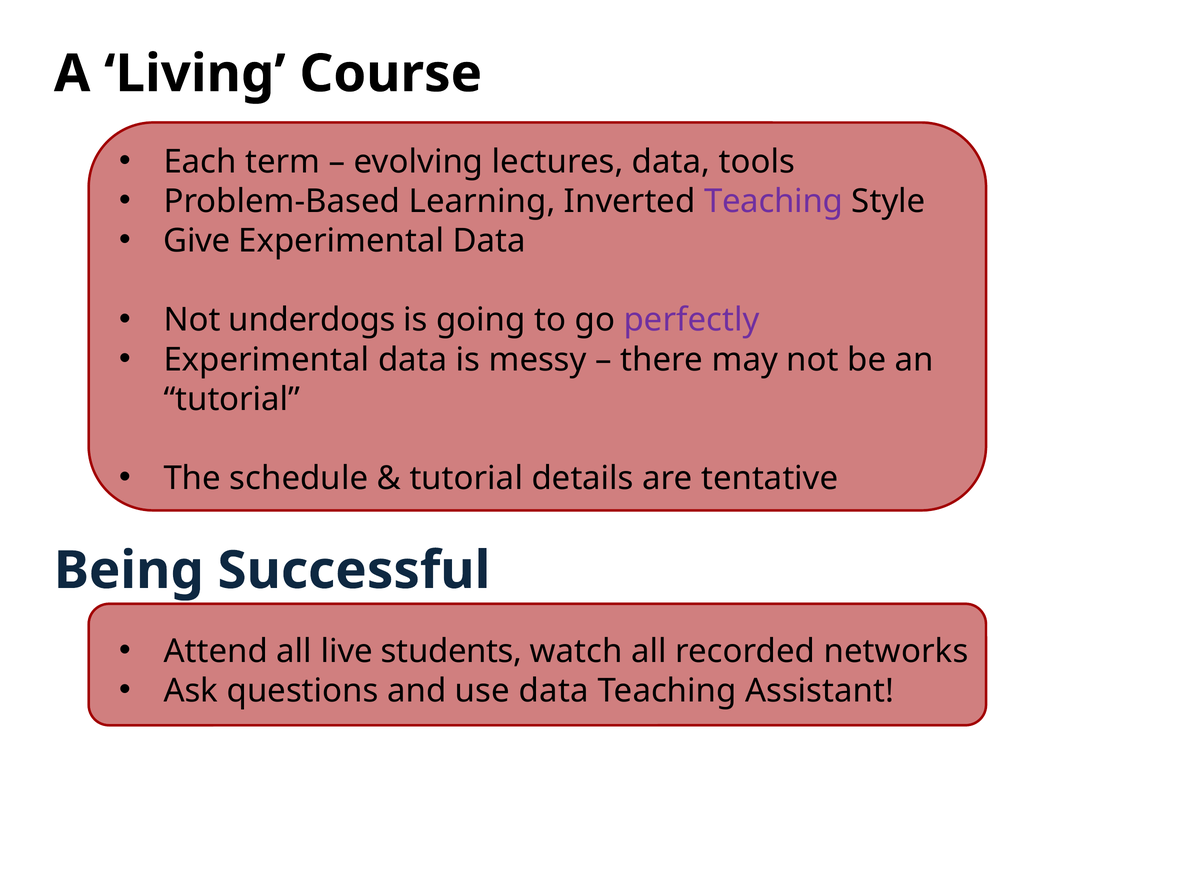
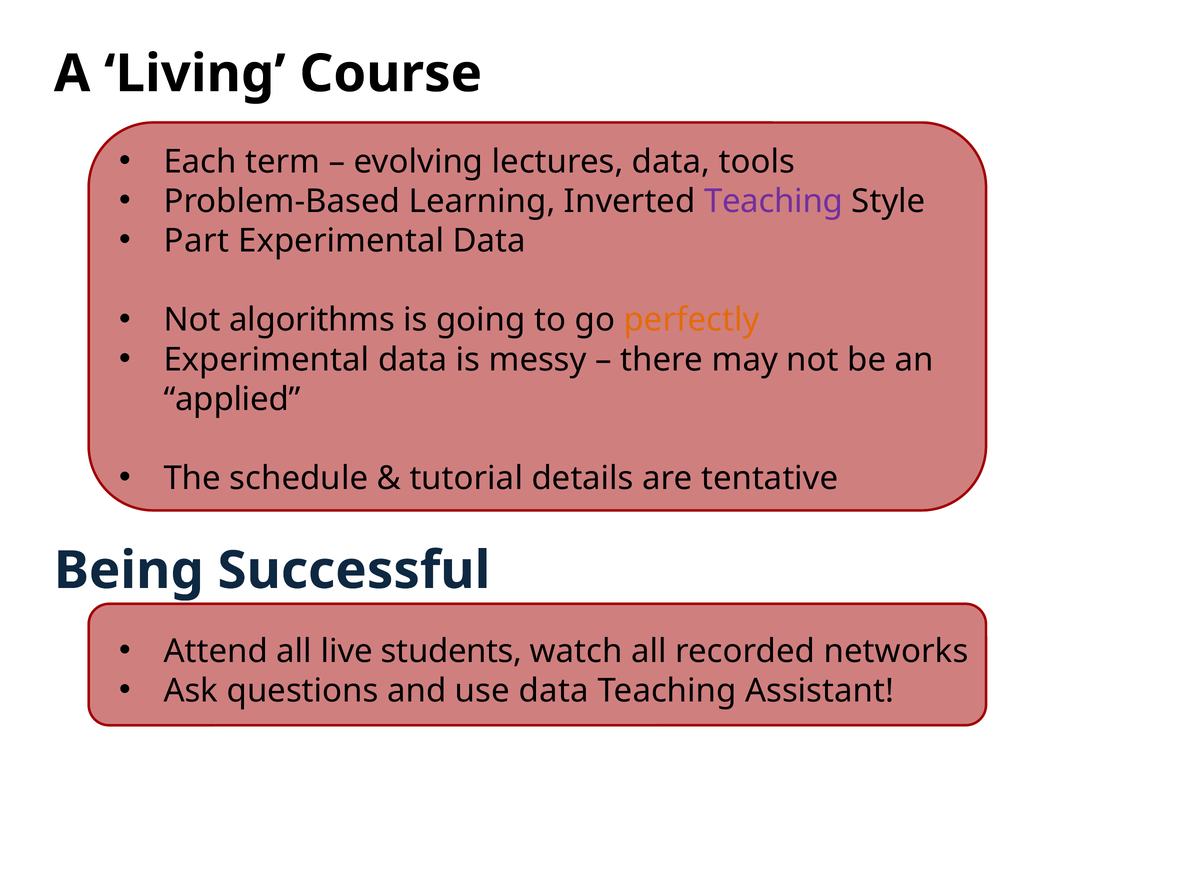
Give: Give -> Part
underdogs: underdogs -> algorithms
perfectly colour: purple -> orange
tutorial at (232, 399): tutorial -> applied
